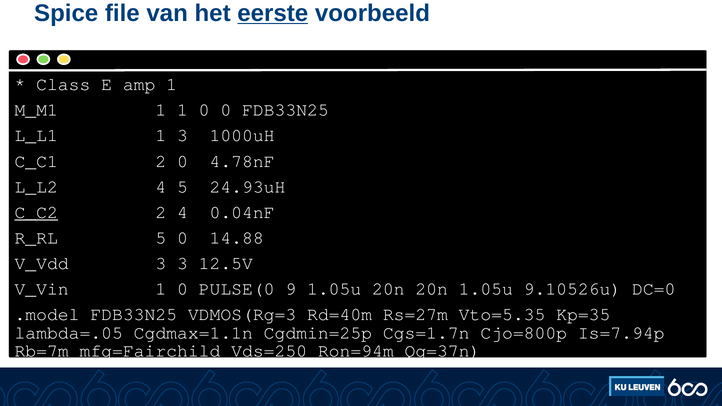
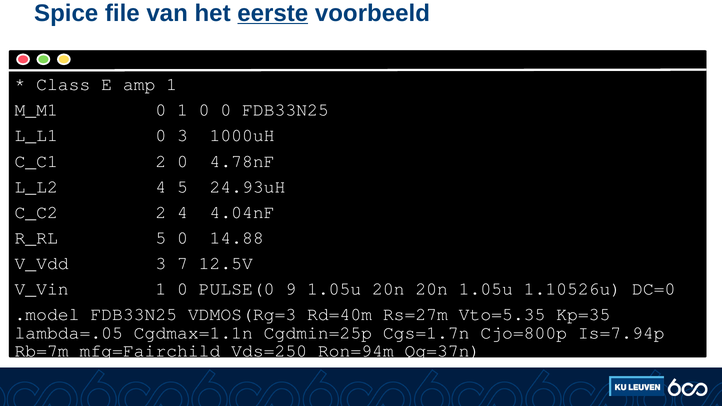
M_M1 1: 1 -> 0
L_L1 1: 1 -> 0
C_C2 underline: present -> none
0.04nF: 0.04nF -> 4.04nF
3 3: 3 -> 7
9.10526u: 9.10526u -> 1.10526u
